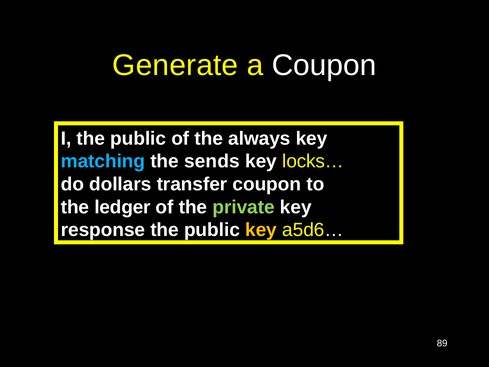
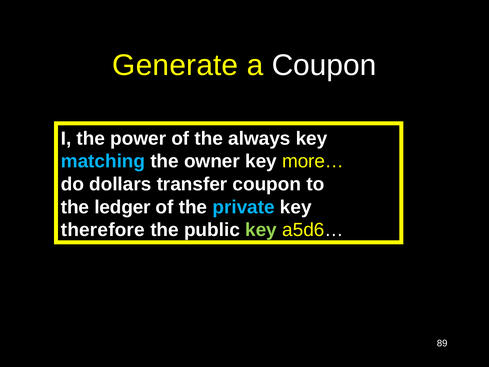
I the public: public -> power
sends: sends -> owner
locks…: locks… -> more…
private colour: light green -> light blue
response: response -> therefore
key at (261, 230) colour: yellow -> light green
